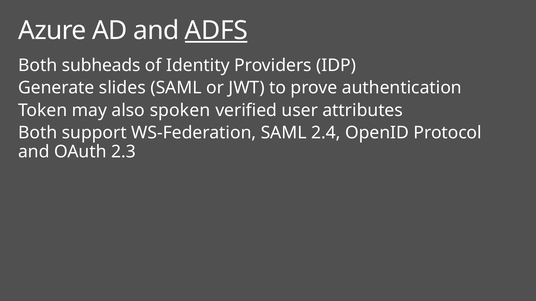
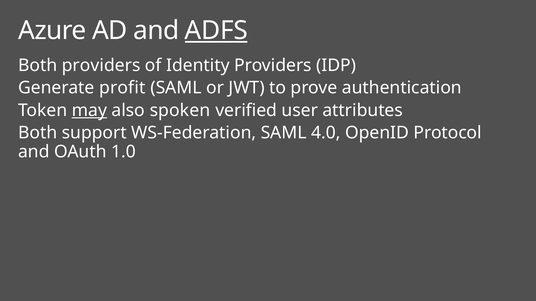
Both subheads: subheads -> providers
slides: slides -> profit
may underline: none -> present
2.4: 2.4 -> 4.0
2.3: 2.3 -> 1.0
